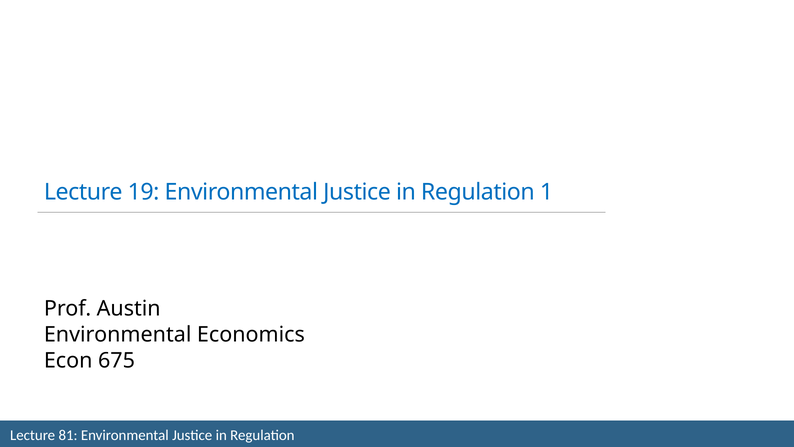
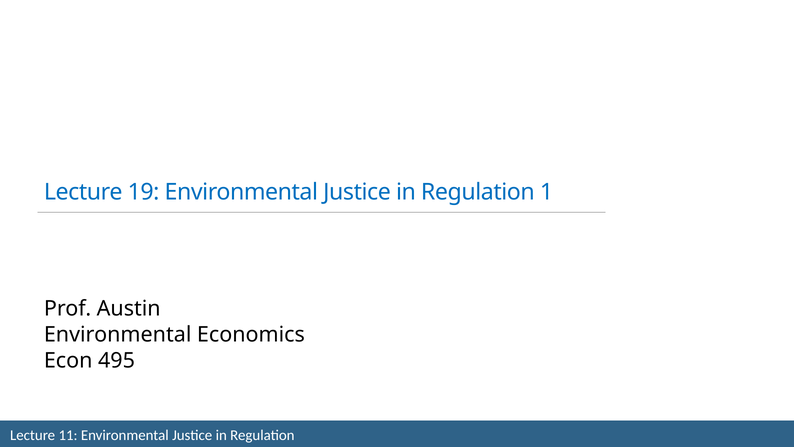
675: 675 -> 495
81: 81 -> 11
